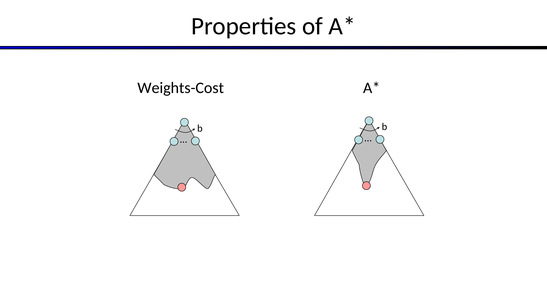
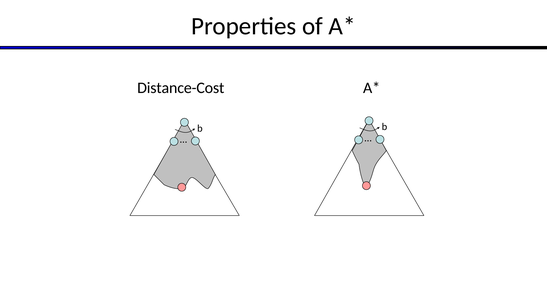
Weights-Cost: Weights-Cost -> Distance-Cost
